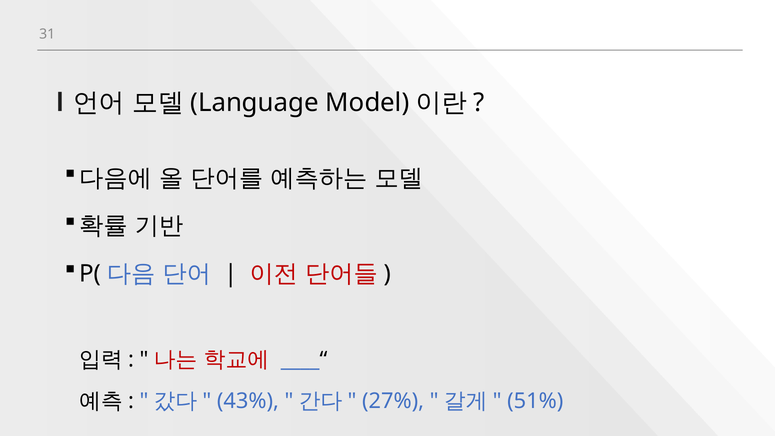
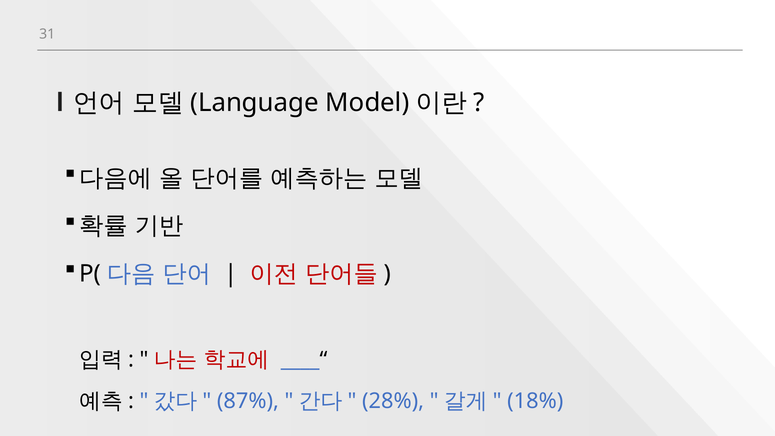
43%: 43% -> 87%
27%: 27% -> 28%
51%: 51% -> 18%
